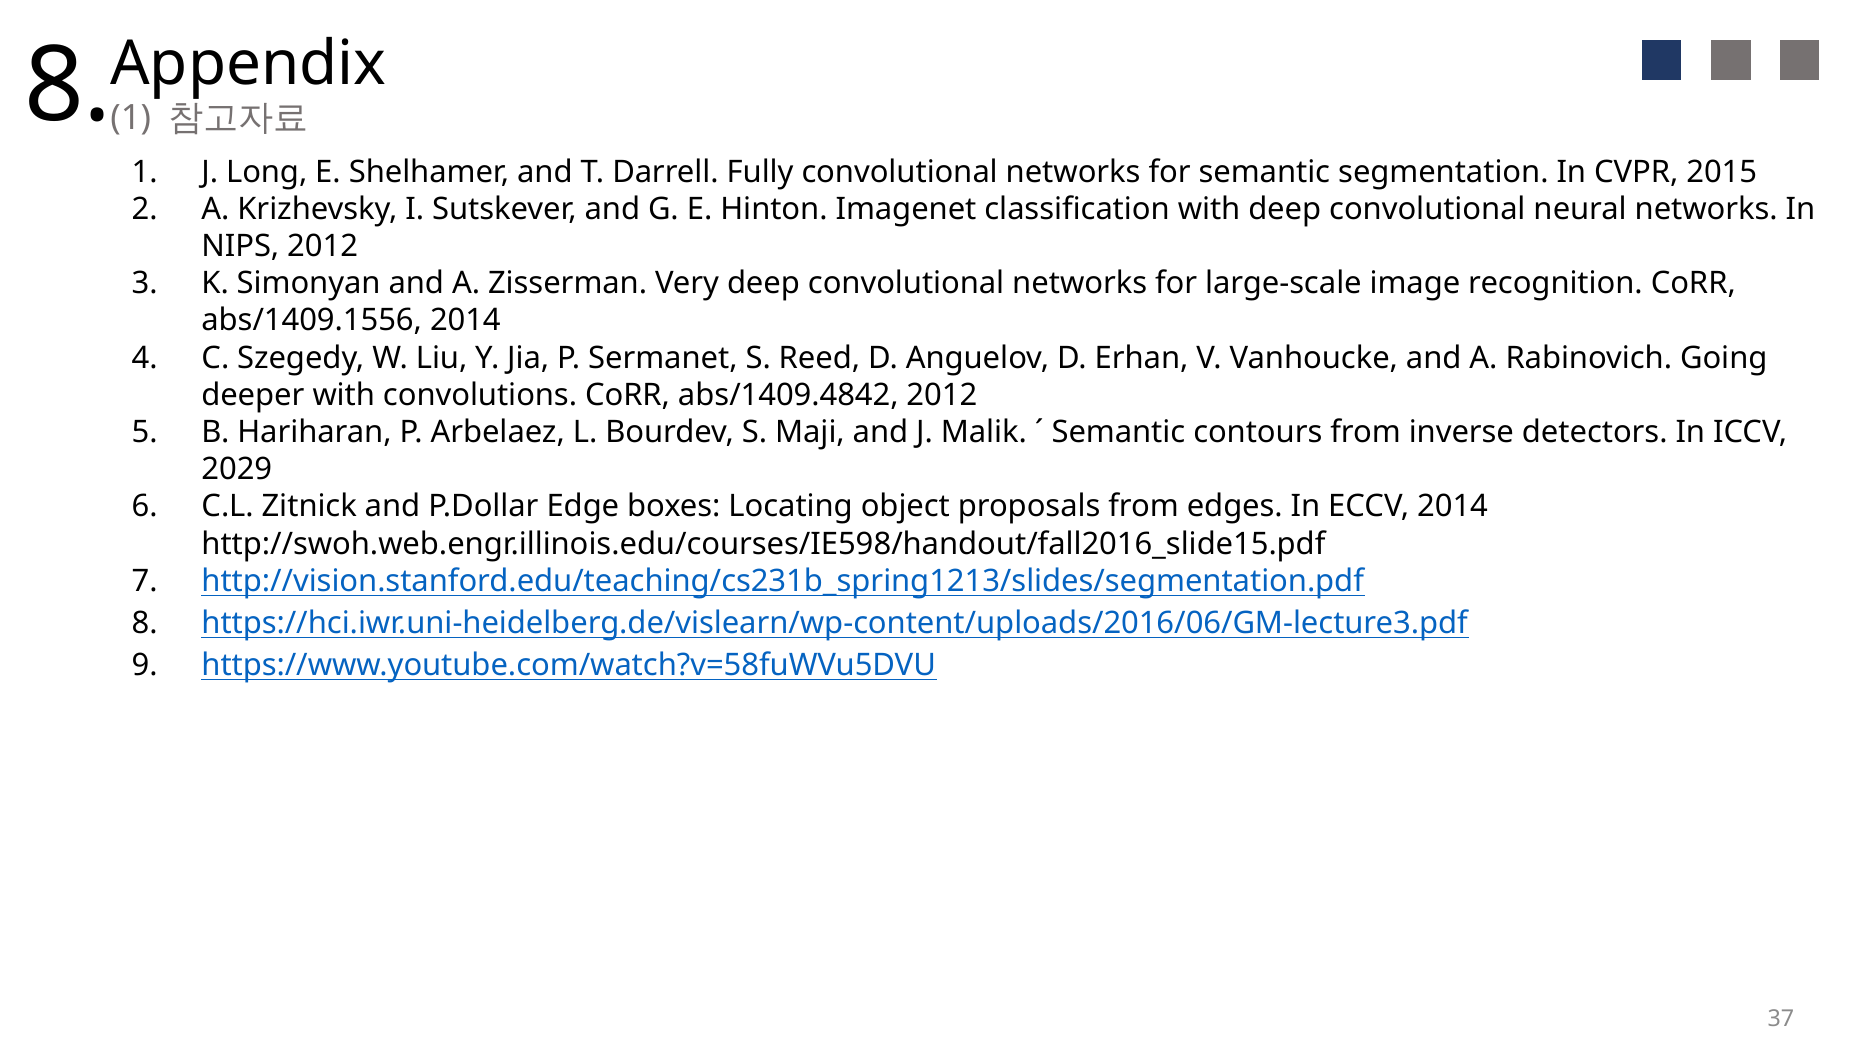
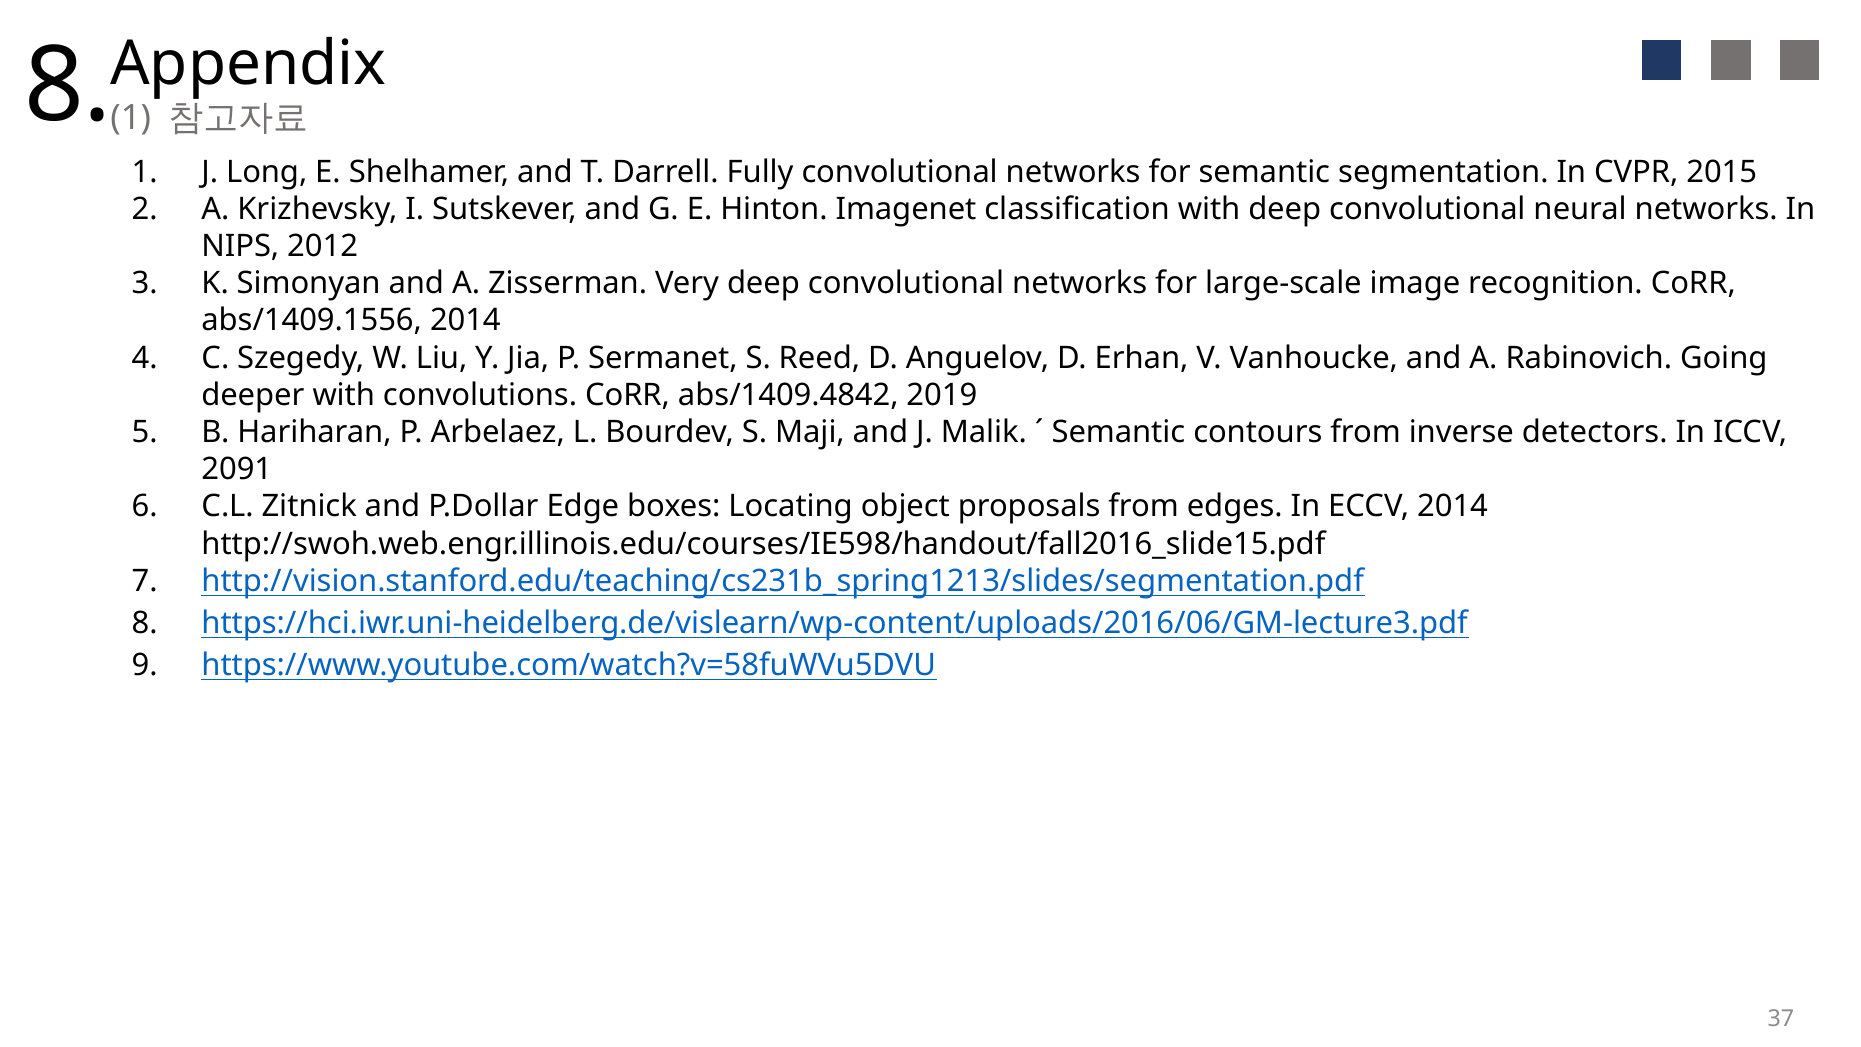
abs/1409.4842 2012: 2012 -> 2019
2029: 2029 -> 2091
